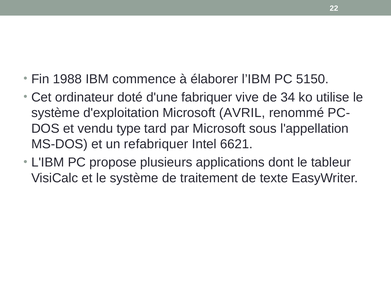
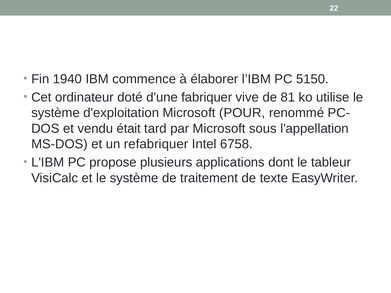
1988: 1988 -> 1940
34: 34 -> 81
AVRIL: AVRIL -> POUR
type: type -> était
6621: 6621 -> 6758
